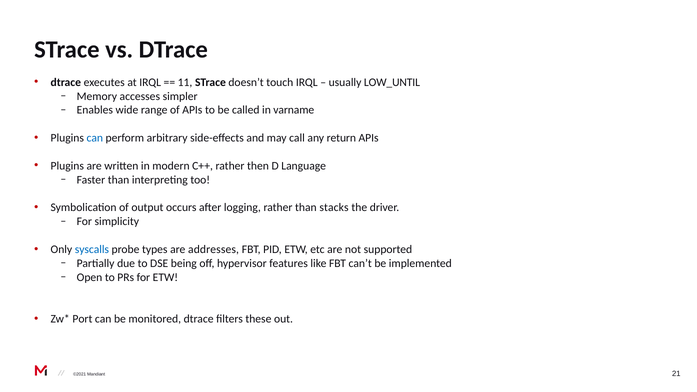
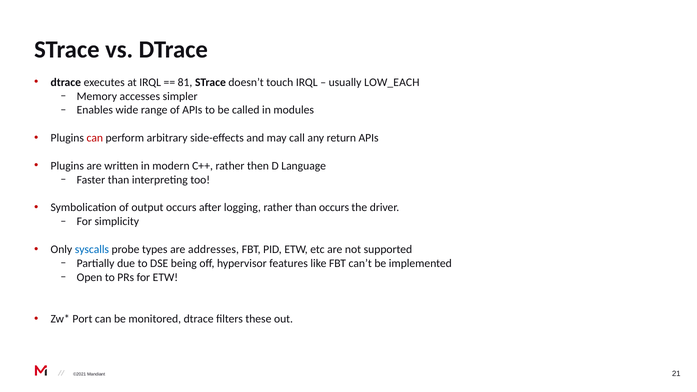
11: 11 -> 81
LOW_UNTIL: LOW_UNTIL -> LOW_EACH
varname: varname -> modules
can at (95, 138) colour: blue -> red
than stacks: stacks -> occurs
